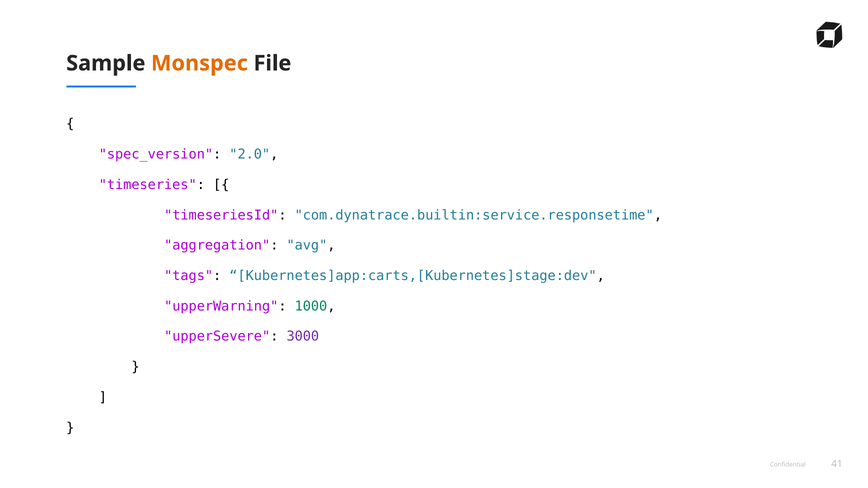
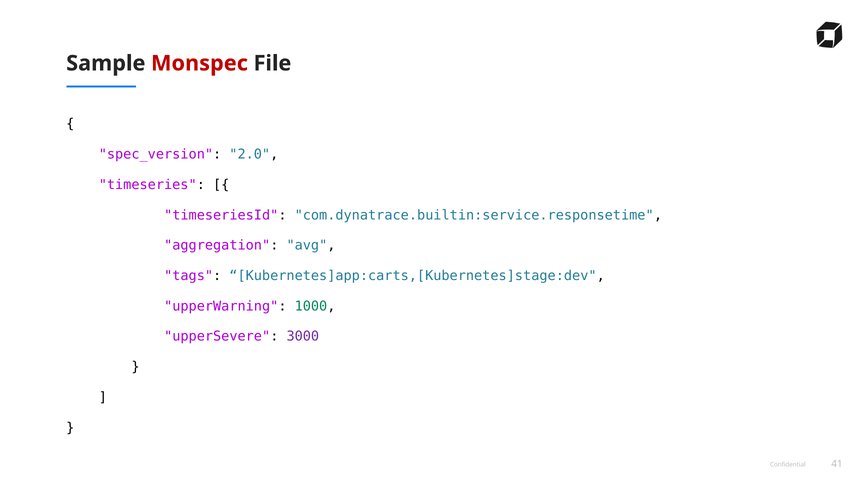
Monspec colour: orange -> red
